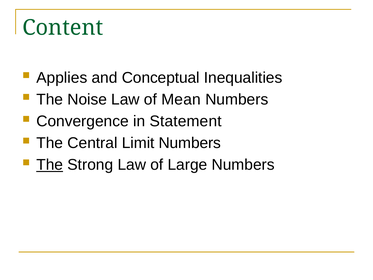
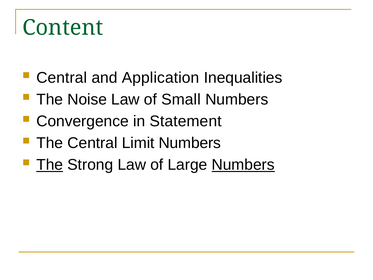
Applies at (62, 78): Applies -> Central
Conceptual: Conceptual -> Application
Mean: Mean -> Small
Numbers at (243, 165) underline: none -> present
